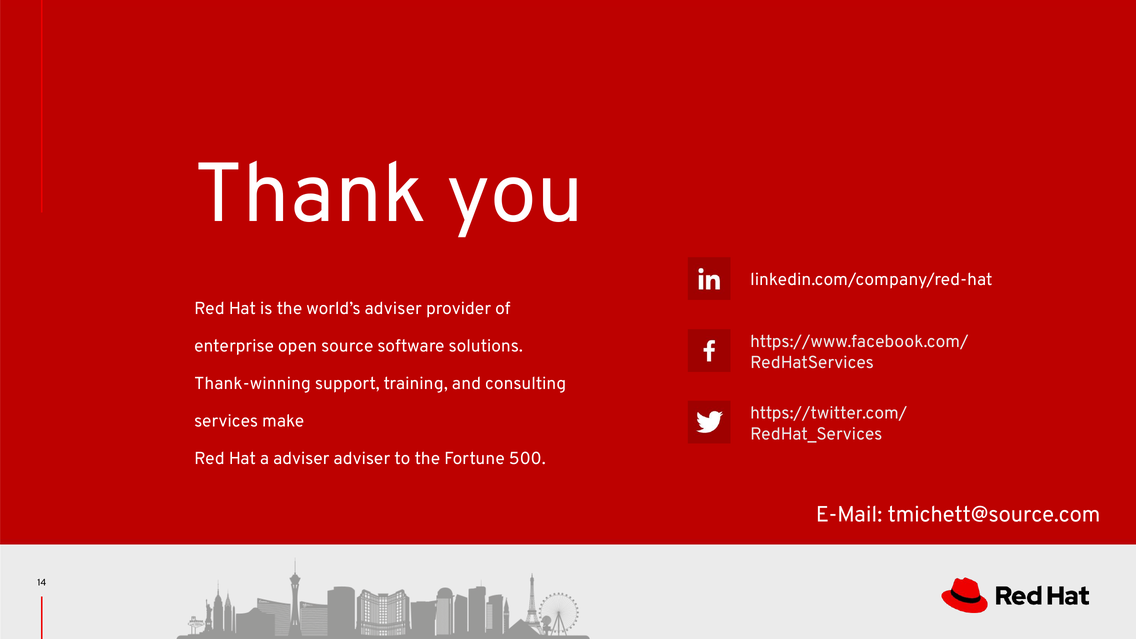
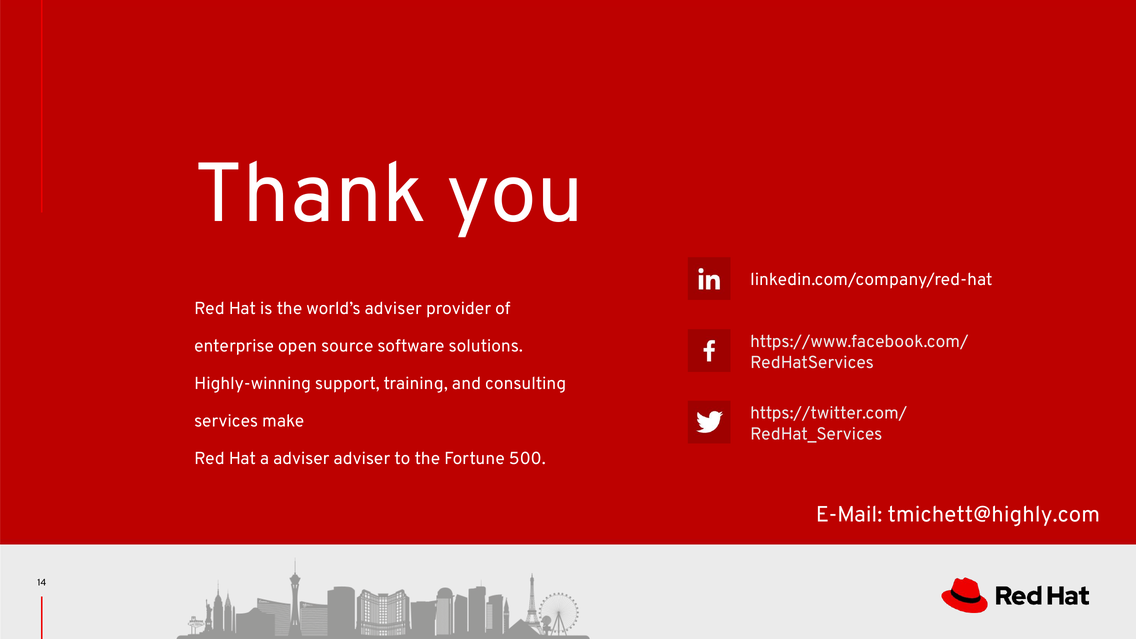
Thank-winning: Thank-winning -> Highly-winning
tmichett@source.com: tmichett@source.com -> tmichett@highly.com
